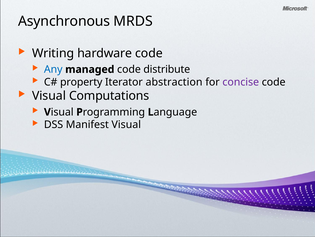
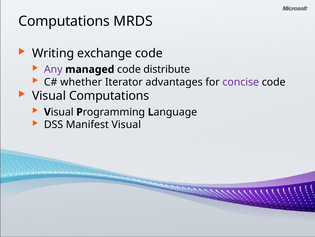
Asynchronous at (64, 21): Asynchronous -> Computations
hardware: hardware -> exchange
Any colour: blue -> purple
property: property -> whether
abstraction: abstraction -> advantages
